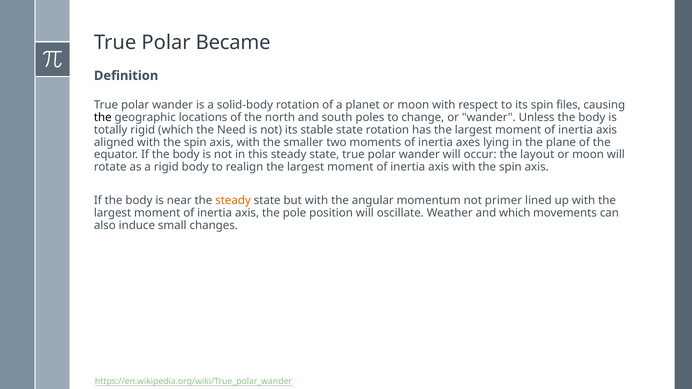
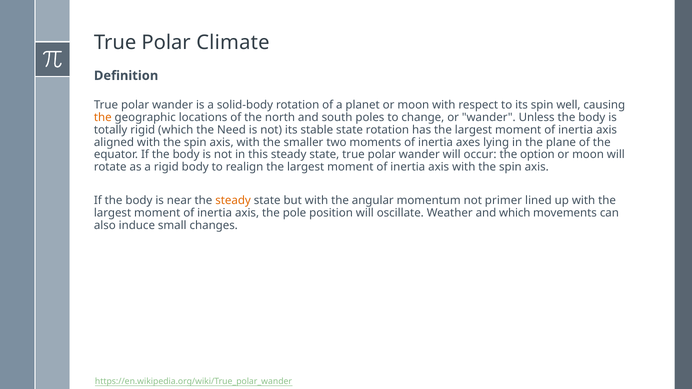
Became: Became -> Climate
files: files -> well
the at (103, 117) colour: black -> orange
layout: layout -> option
